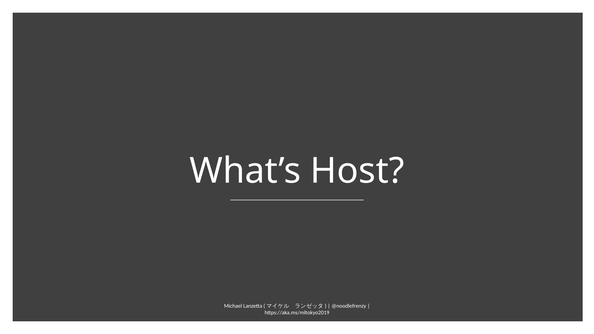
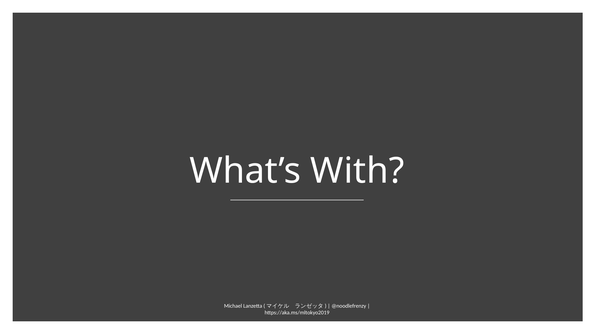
Host: Host -> With
